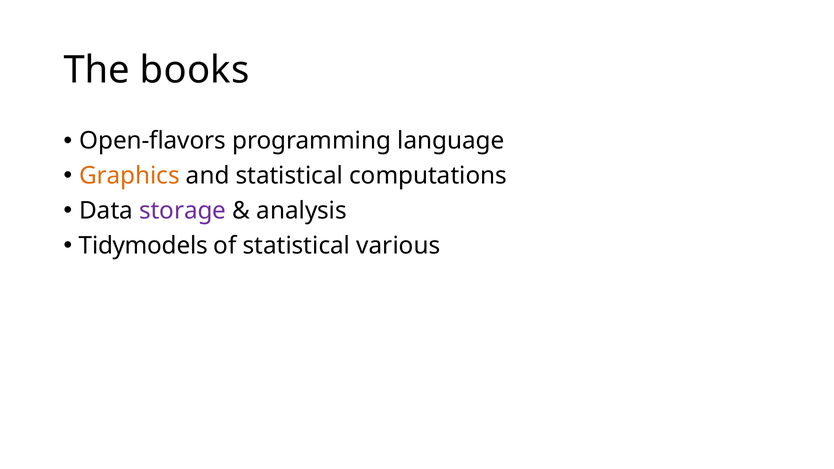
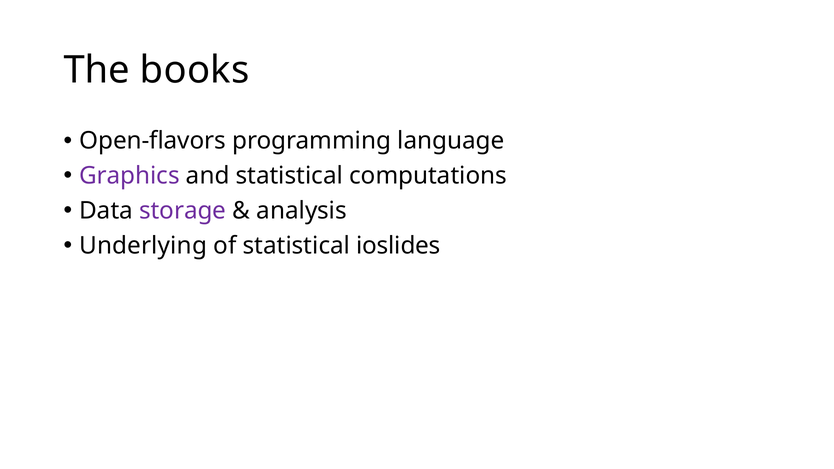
Graphics colour: orange -> purple
Tidymodels: Tidymodels -> Underlying
various: various -> ioslides
